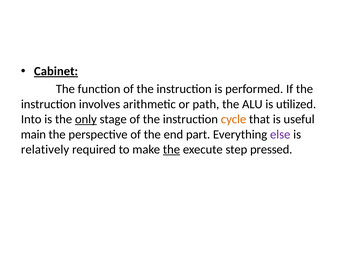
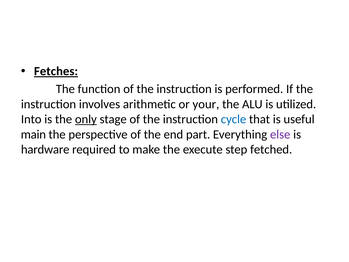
Cabinet: Cabinet -> Fetches
path: path -> your
cycle colour: orange -> blue
relatively: relatively -> hardware
the at (171, 149) underline: present -> none
pressed: pressed -> fetched
